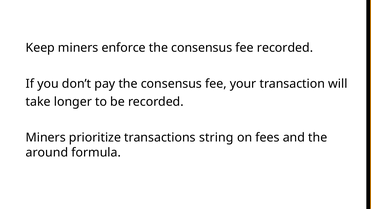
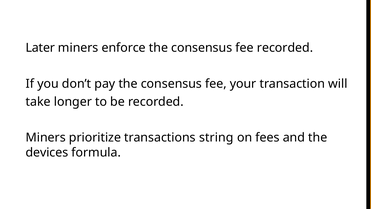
Keep: Keep -> Later
around: around -> devices
